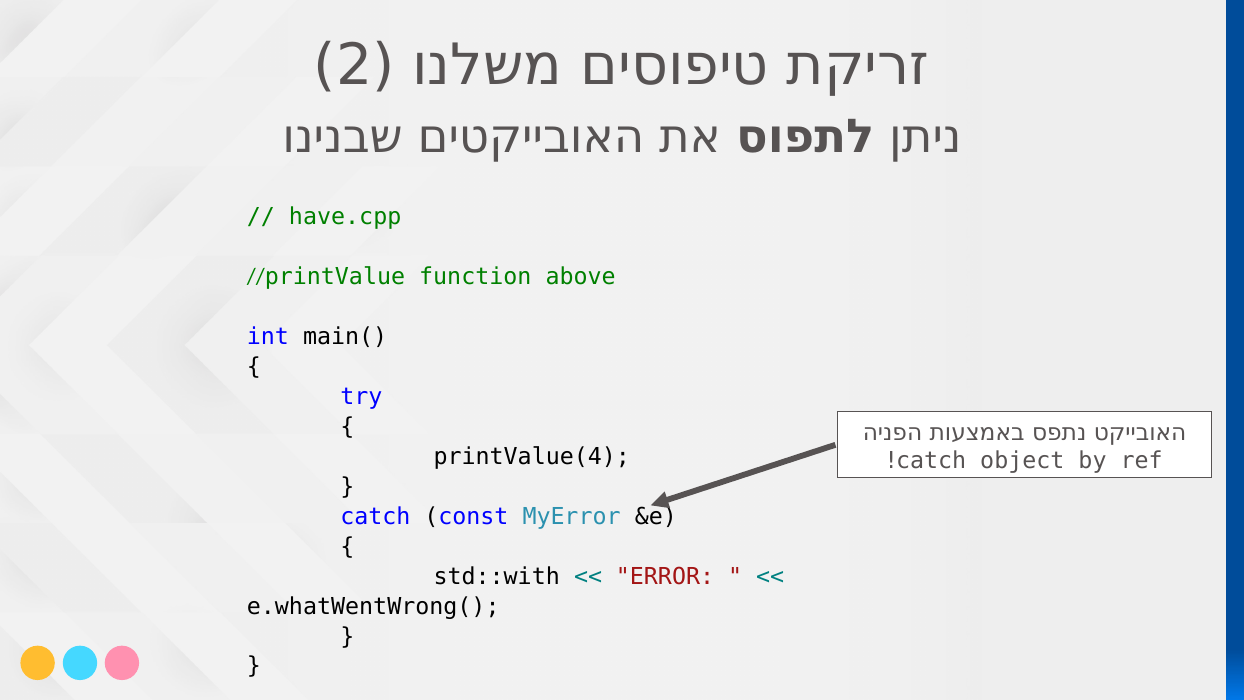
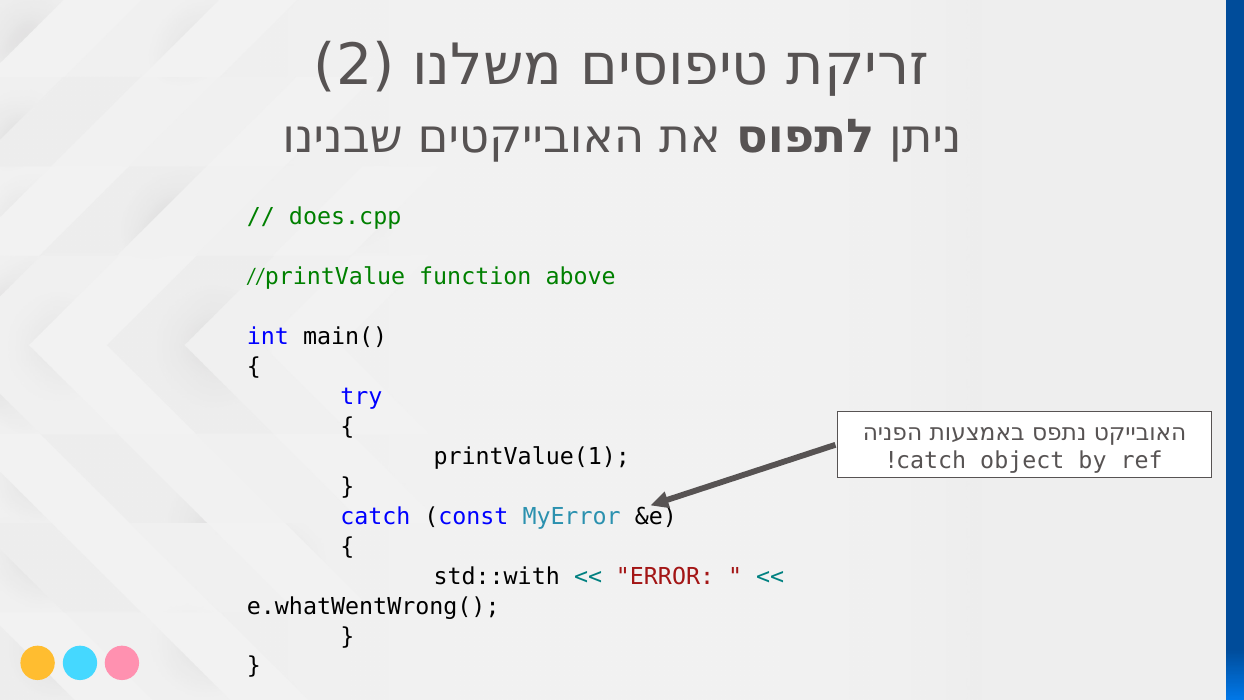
have.cpp: have.cpp -> does.cpp
printValue(4: printValue(4 -> printValue(1
